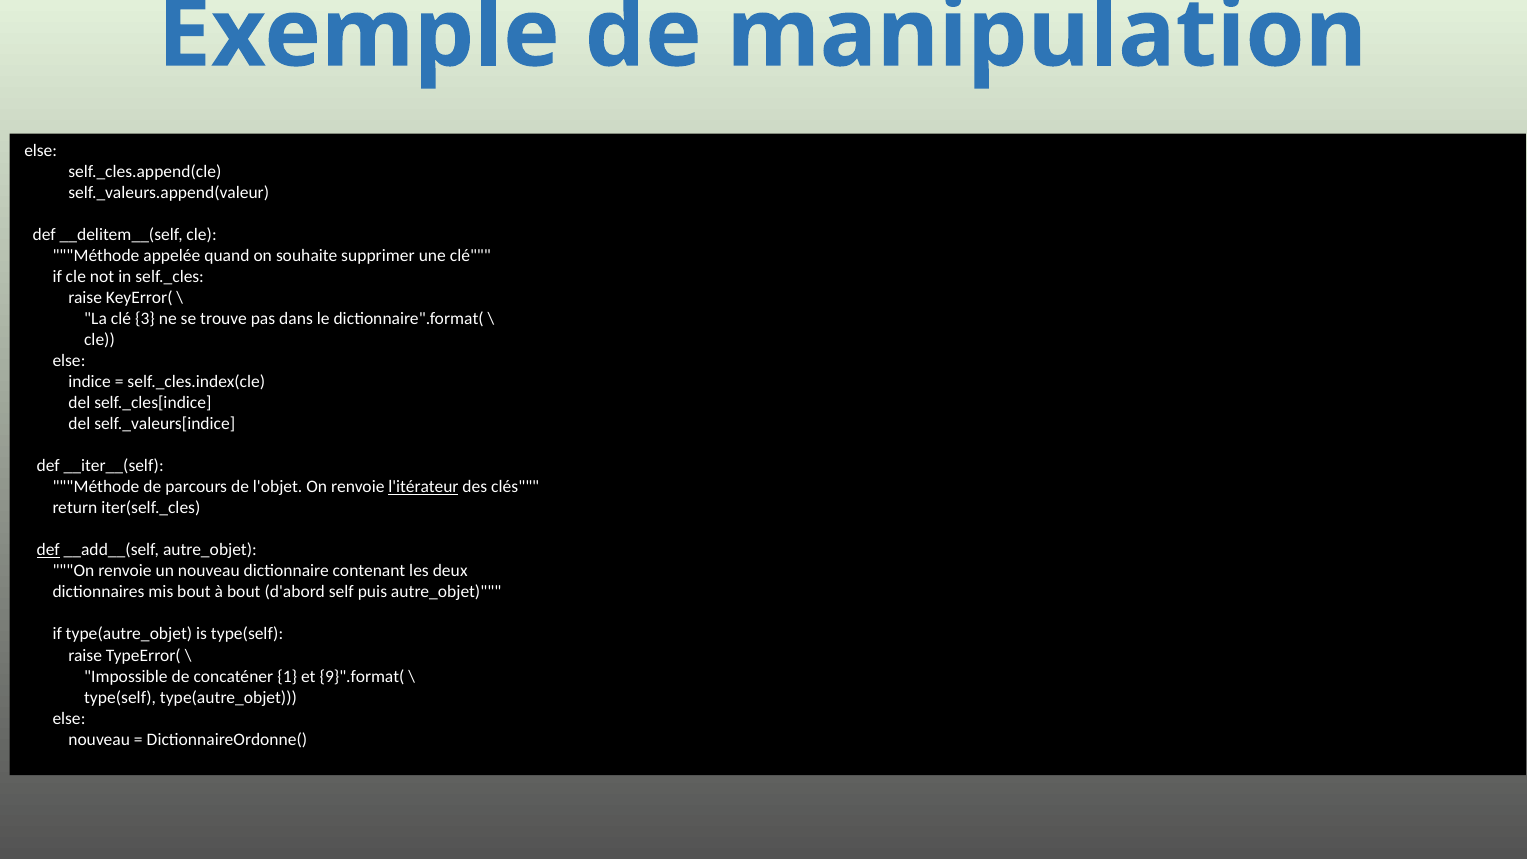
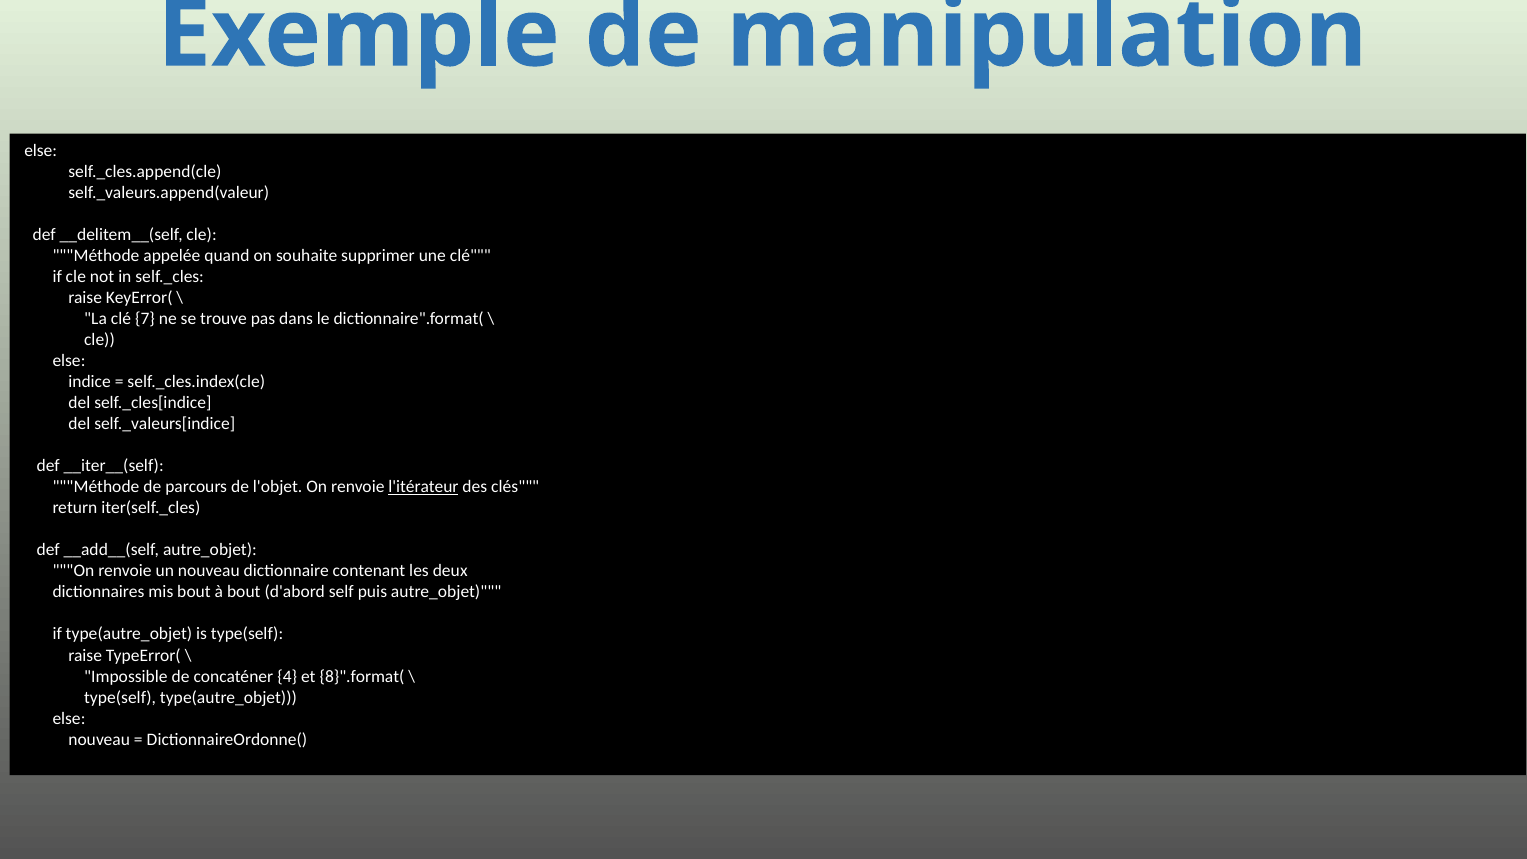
3: 3 -> 7
def at (48, 550) underline: present -> none
1: 1 -> 4
9}".format(: 9}".format( -> 8}".format(
